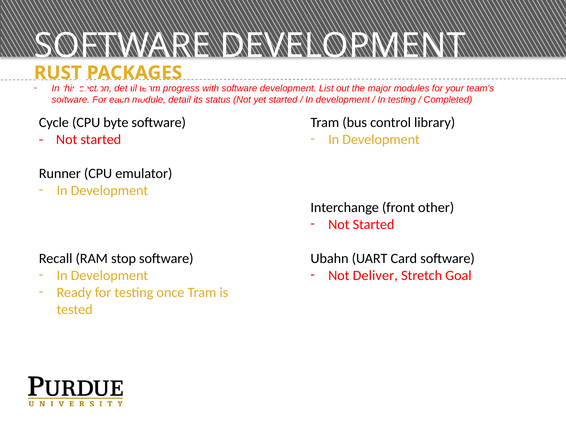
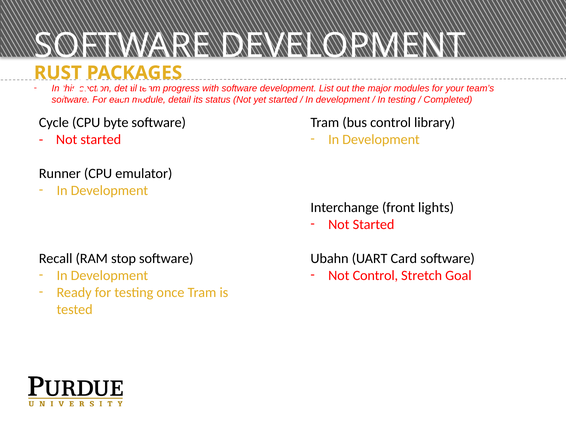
other: other -> lights
Not Deliver: Deliver -> Control
